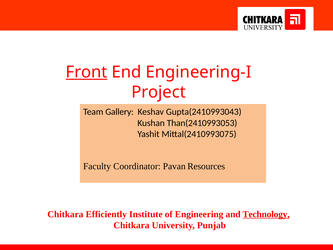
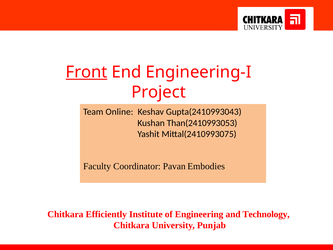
Gallery: Gallery -> Online
Resources: Resources -> Embodies
Technology underline: present -> none
